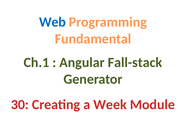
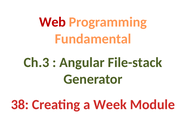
Web colour: blue -> red
Ch.1: Ch.1 -> Ch.3
Fall-stack: Fall-stack -> File-stack
30: 30 -> 38
